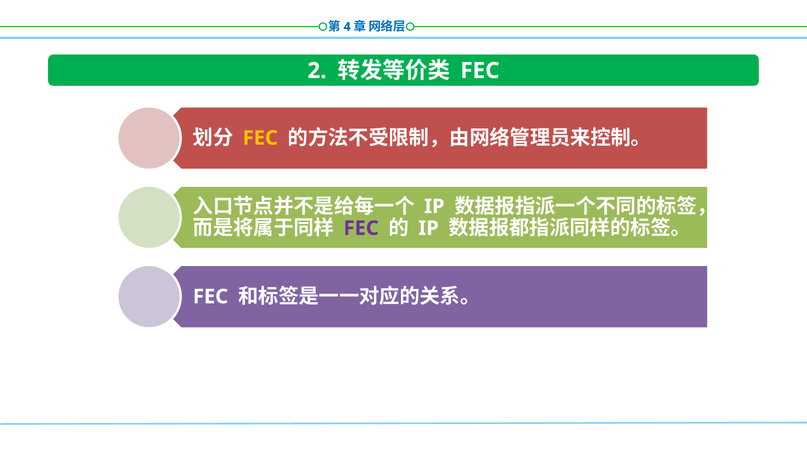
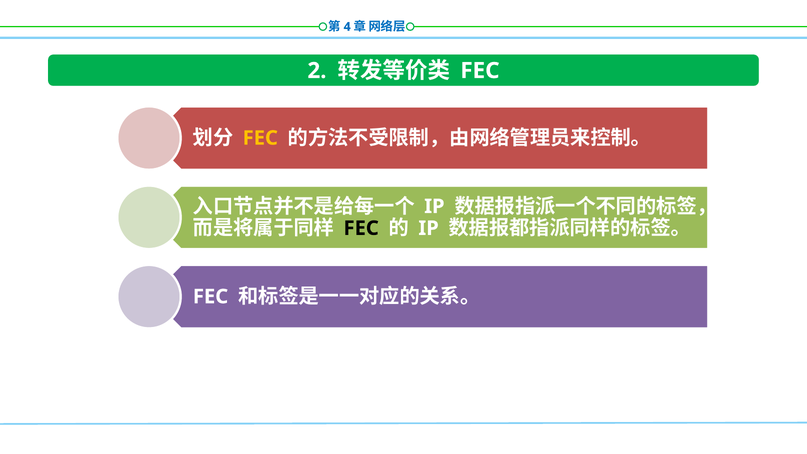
FEC at (361, 228) colour: purple -> black
